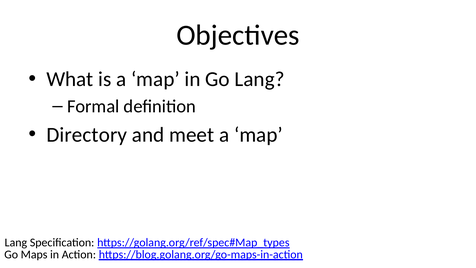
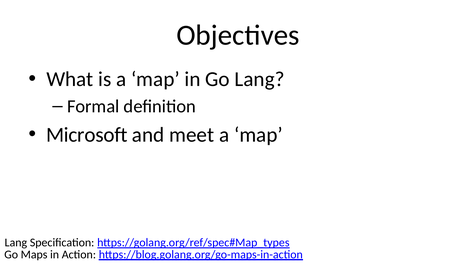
Directory: Directory -> Microsoft
